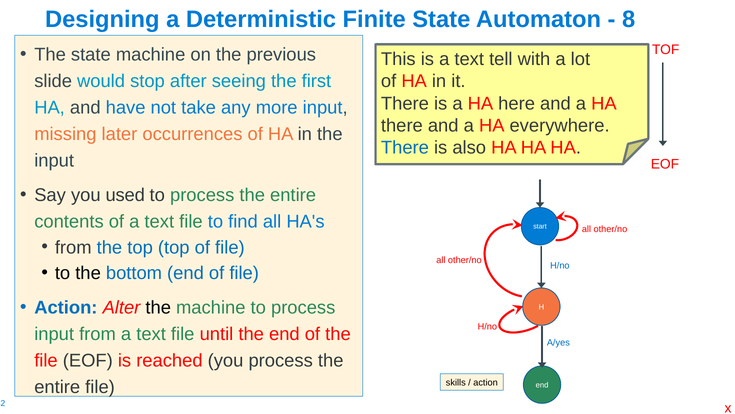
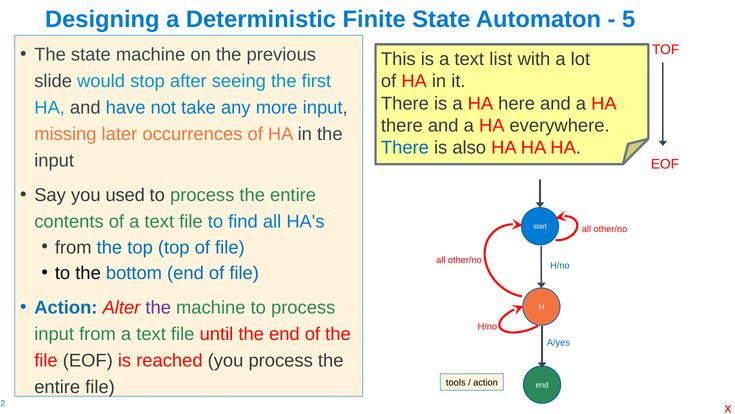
8: 8 -> 5
tell: tell -> list
the at (158, 307) colour: black -> purple
skills: skills -> tools
